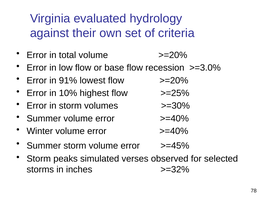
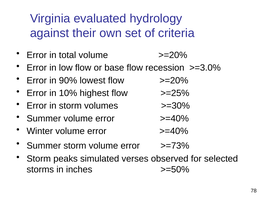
91%: 91% -> 90%
>=45%: >=45% -> >=73%
>=32%: >=32% -> >=50%
